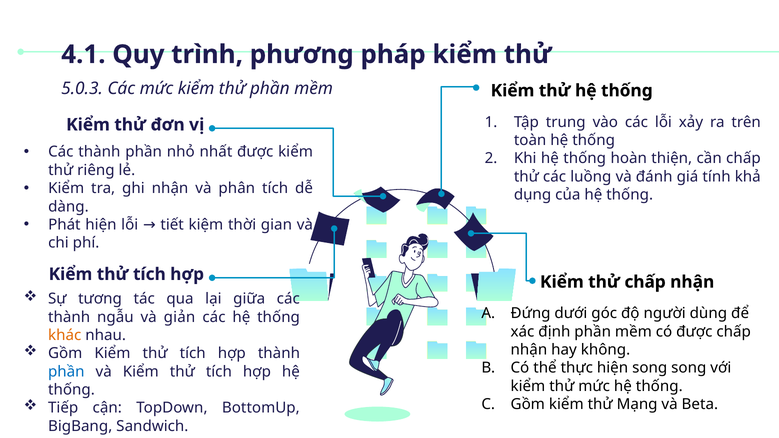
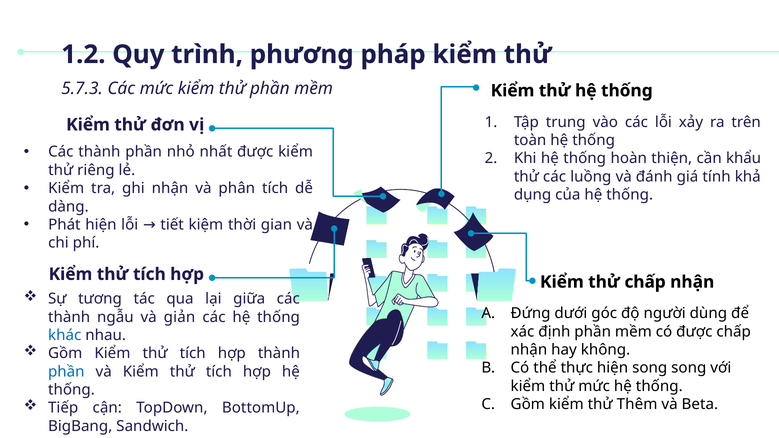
4.1: 4.1 -> 1.2
5.0.3: 5.0.3 -> 5.7.3
cần chấp: chấp -> khẩu
khác colour: orange -> blue
Mạng: Mạng -> Thêm
